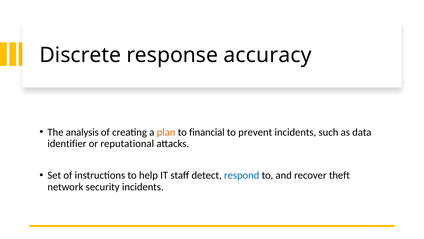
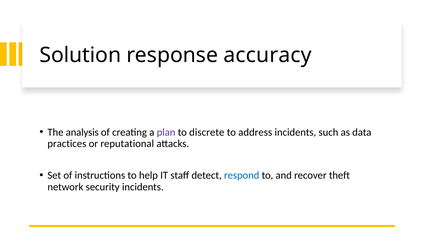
Discrete: Discrete -> Solution
plan colour: orange -> purple
financial: financial -> discrete
prevent: prevent -> address
identifier: identifier -> practices
